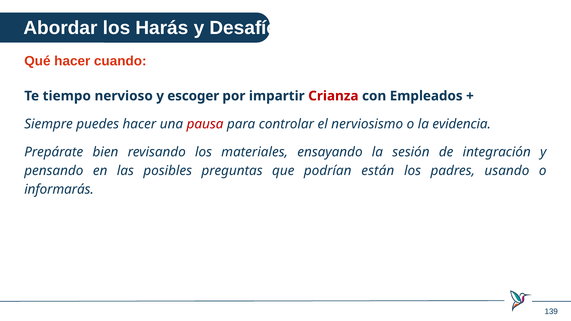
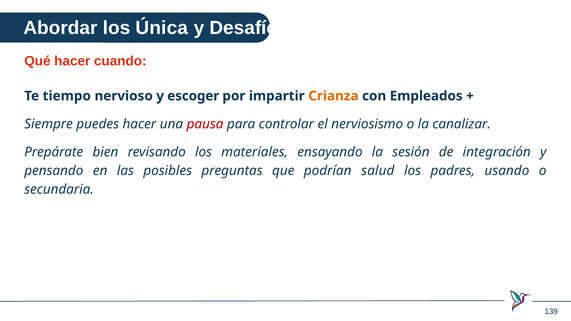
Harás: Harás -> Única
Crianza colour: red -> orange
evidencia: evidencia -> canalizar
están: están -> salud
informarás: informarás -> secundaria
